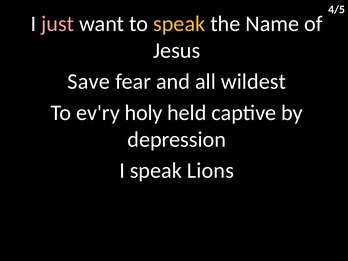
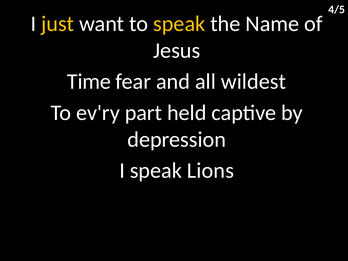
just colour: pink -> yellow
Save: Save -> Time
holy: holy -> part
